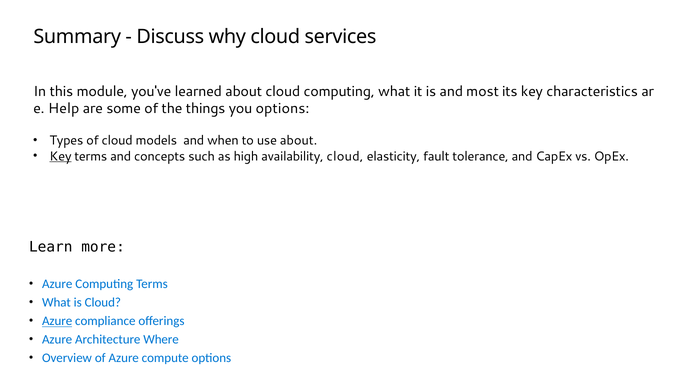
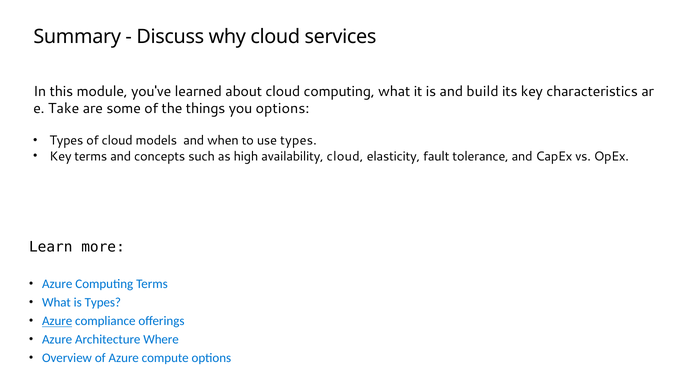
most: most -> build
Help: Help -> Take
use about: about -> types
Key at (61, 156) underline: present -> none
is Cloud: Cloud -> Types
